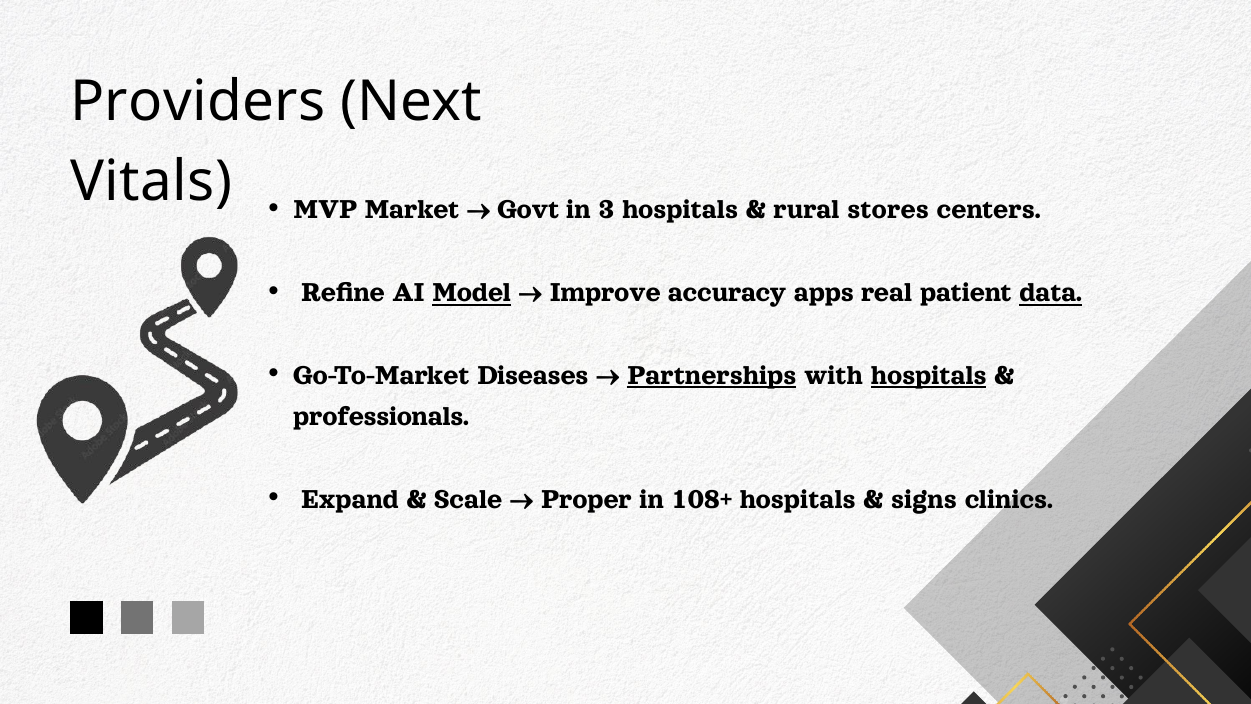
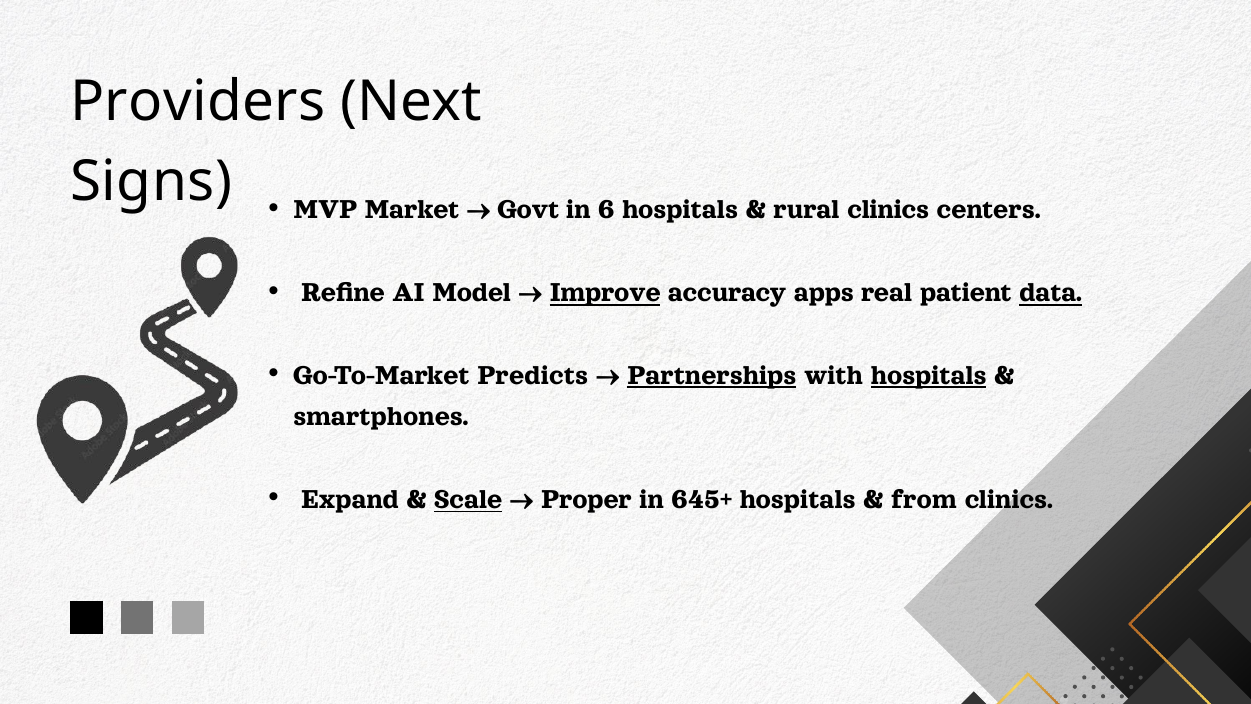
Vitals: Vitals -> Signs
3: 3 -> 6
rural stores: stores -> clinics
Model underline: present -> none
Improve underline: none -> present
Diseases: Diseases -> Predicts
professionals: professionals -> smartphones
Scale underline: none -> present
108+: 108+ -> 645+
signs: signs -> from
